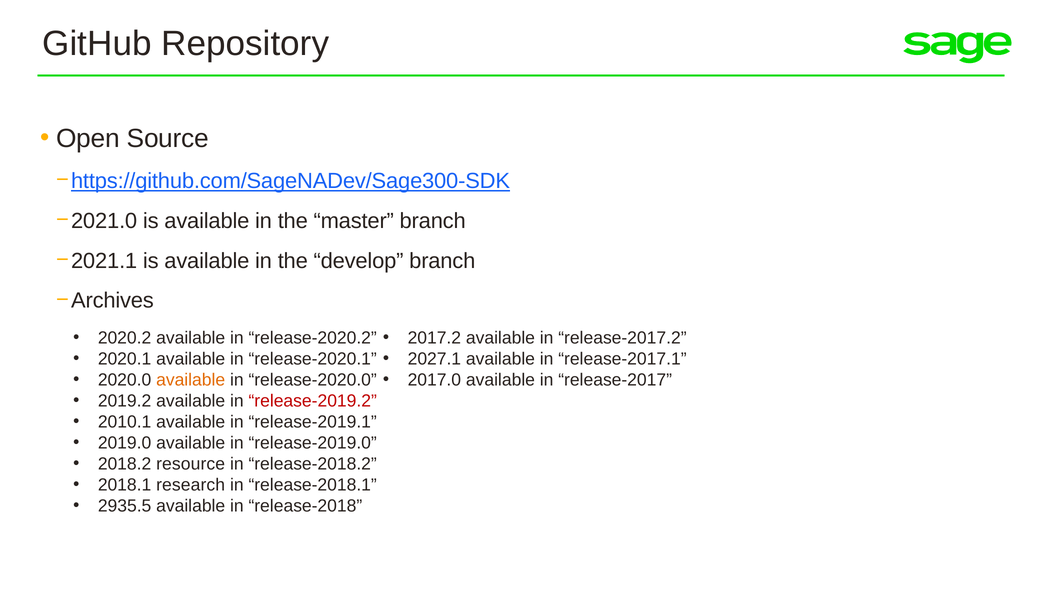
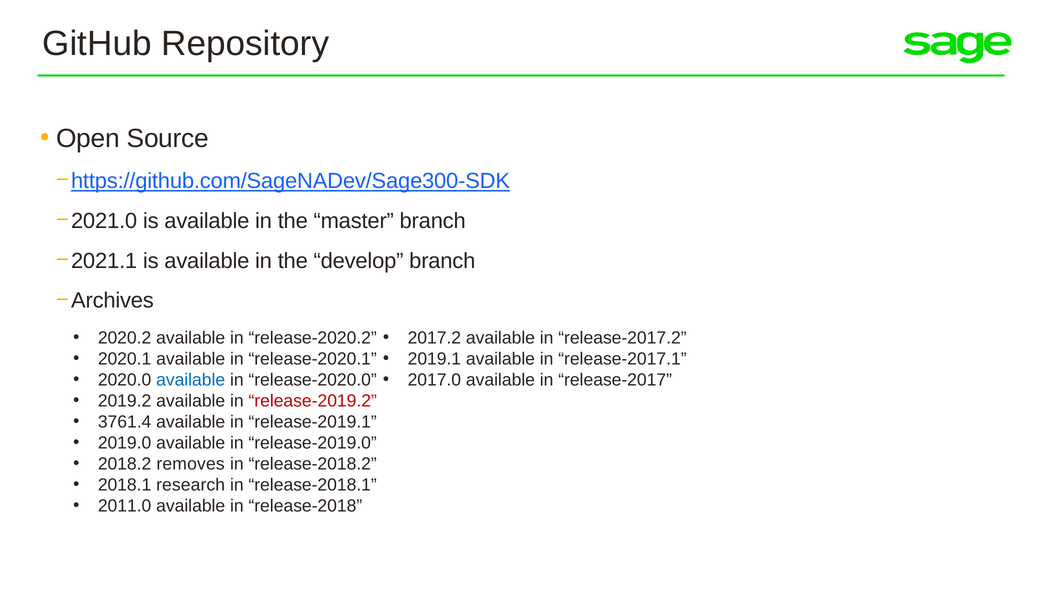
2027.1: 2027.1 -> 2019.1
available at (191, 380) colour: orange -> blue
2010.1: 2010.1 -> 3761.4
resource: resource -> removes
2935.5: 2935.5 -> 2011.0
